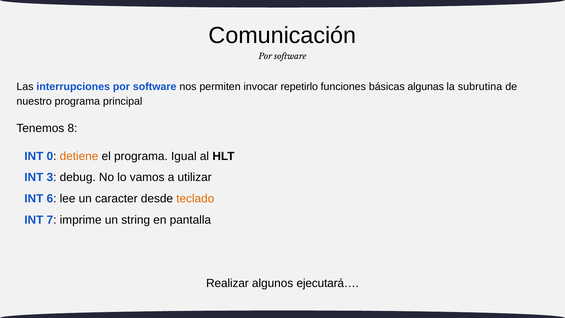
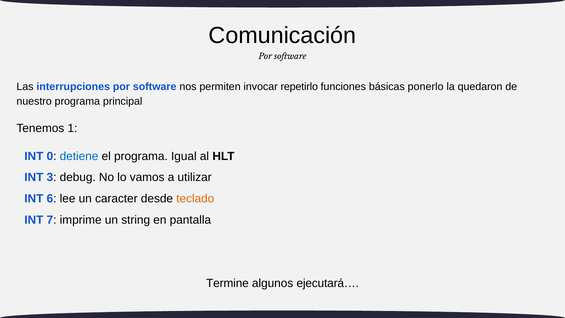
algunas: algunas -> ponerlo
subrutina: subrutina -> quedaron
8: 8 -> 1
detiene colour: orange -> blue
Realizar: Realizar -> Termine
